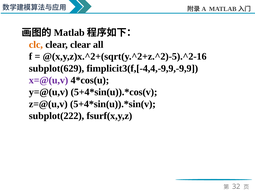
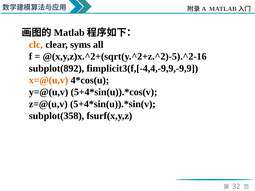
clear clear: clear -> syms
subplot(629: subplot(629 -> subplot(892
x=@(u,v colour: purple -> orange
subplot(222: subplot(222 -> subplot(358
